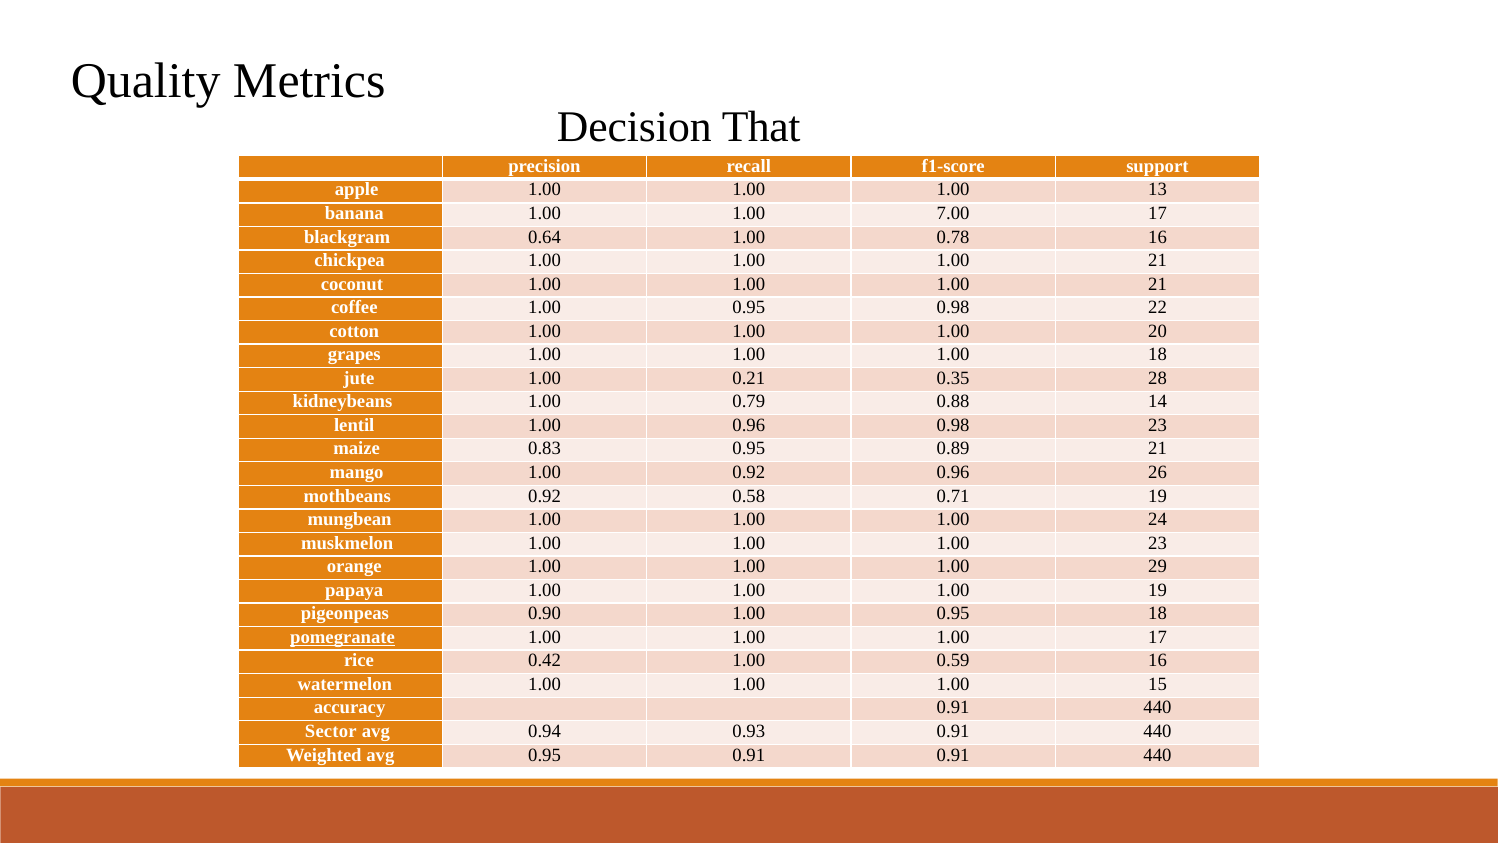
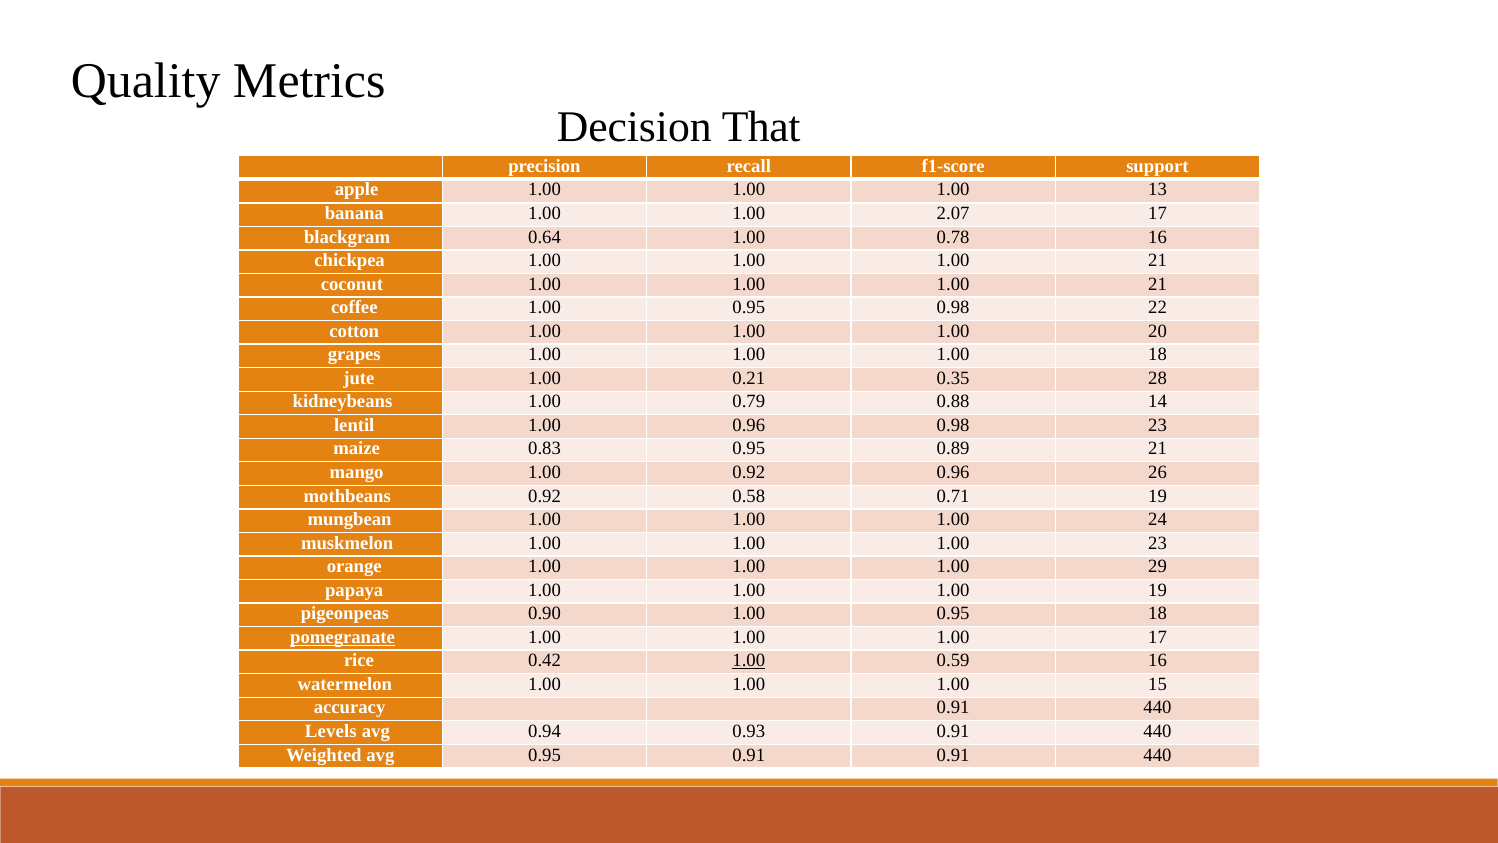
7.00: 7.00 -> 2.07
1.00 at (749, 660) underline: none -> present
Sector: Sector -> Levels
